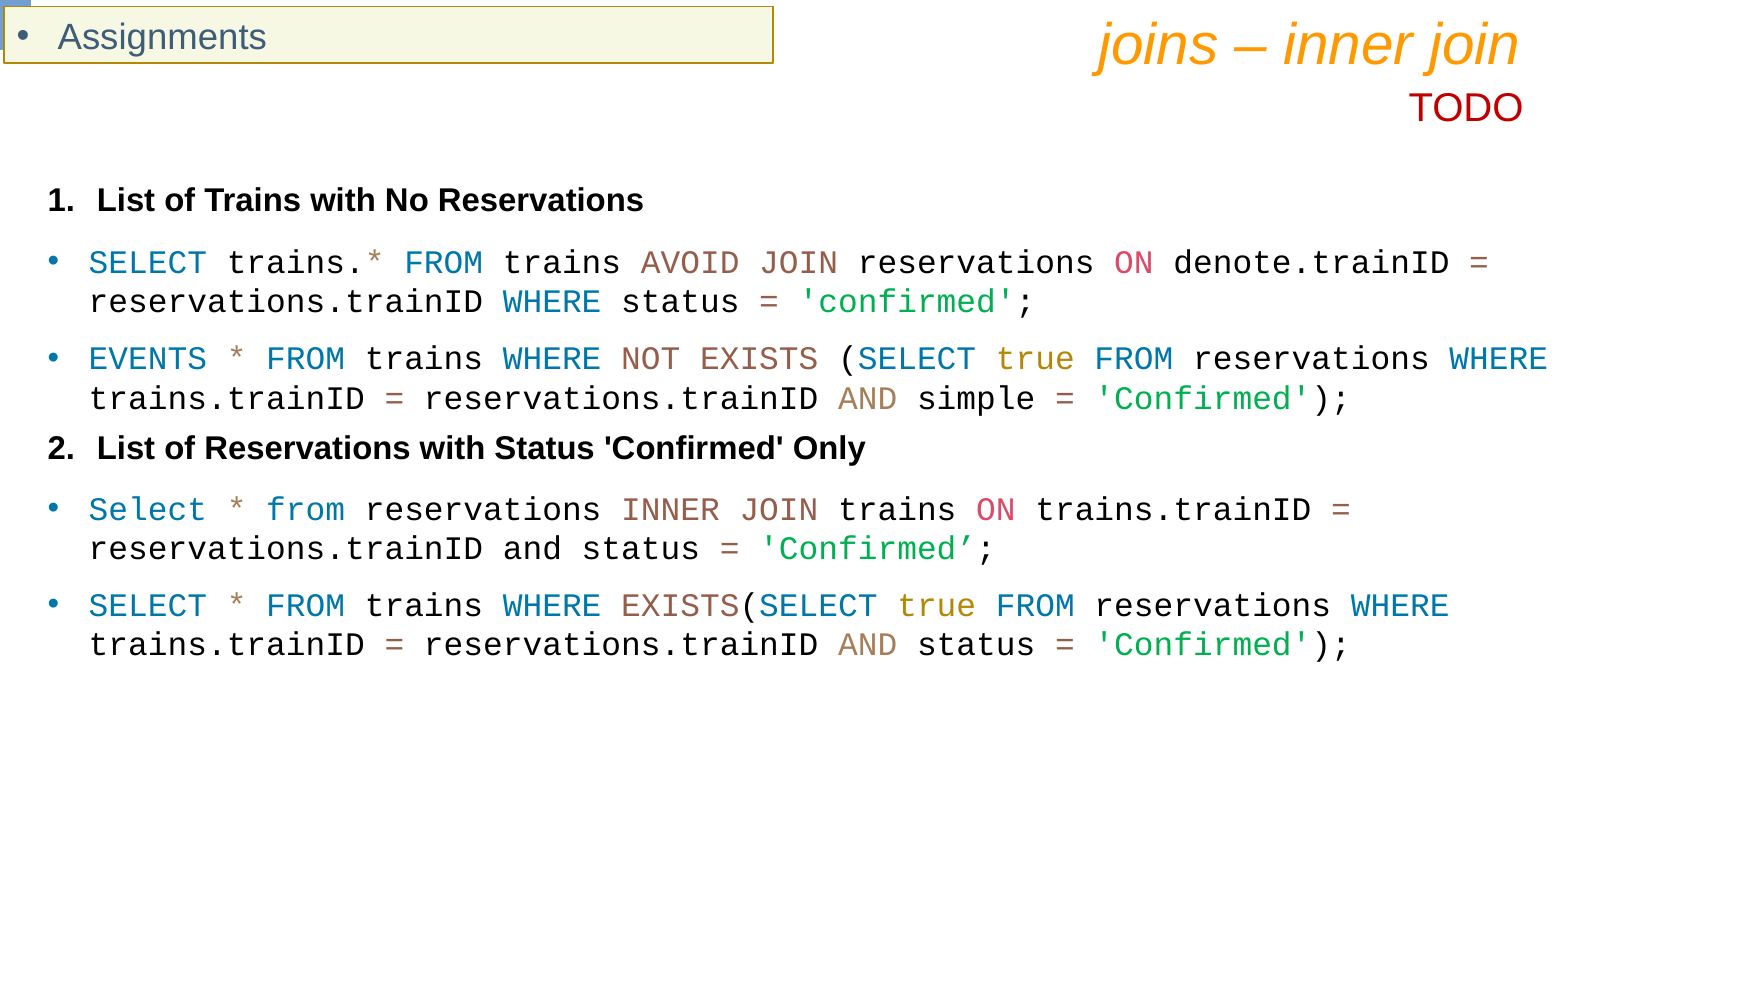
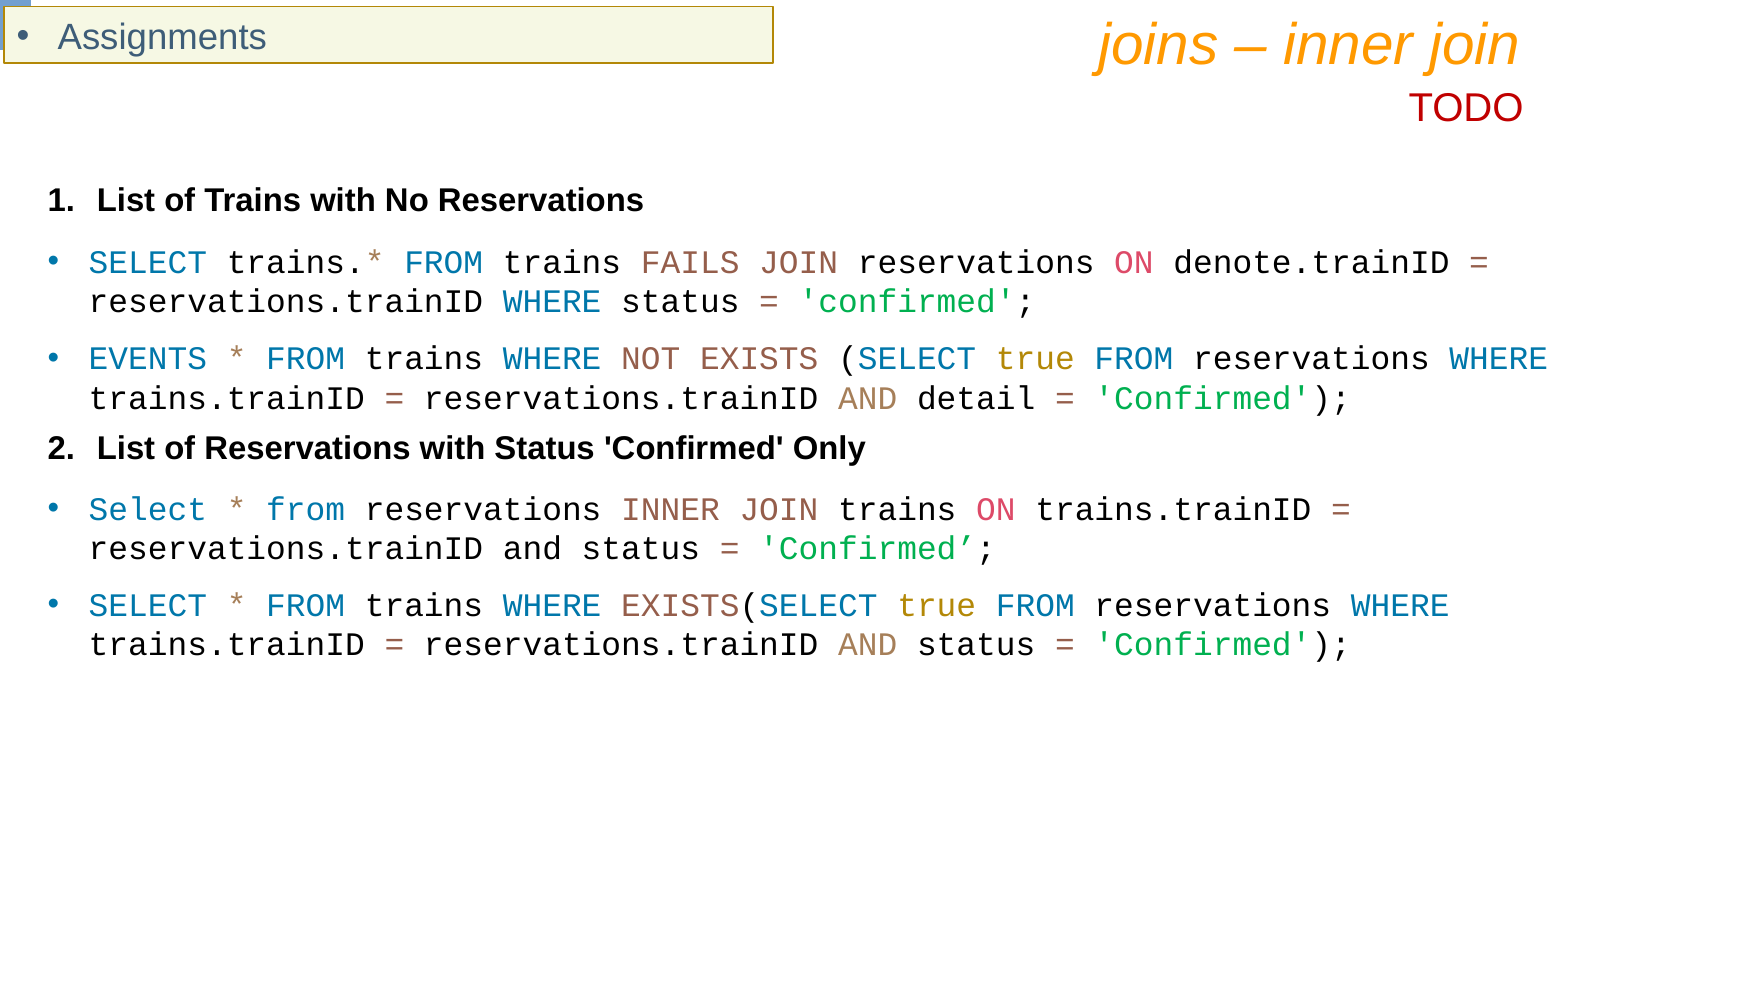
AVOID: AVOID -> FAILS
simple: simple -> detail
